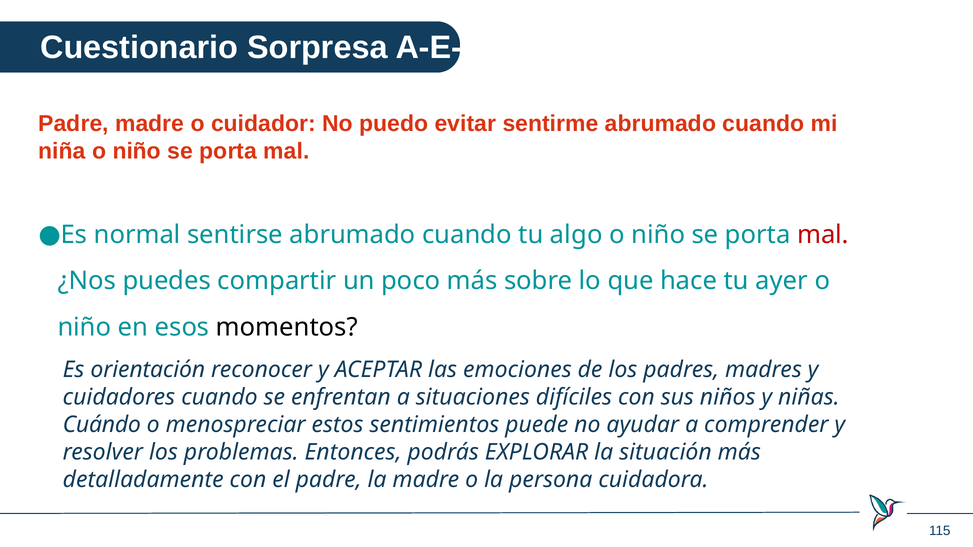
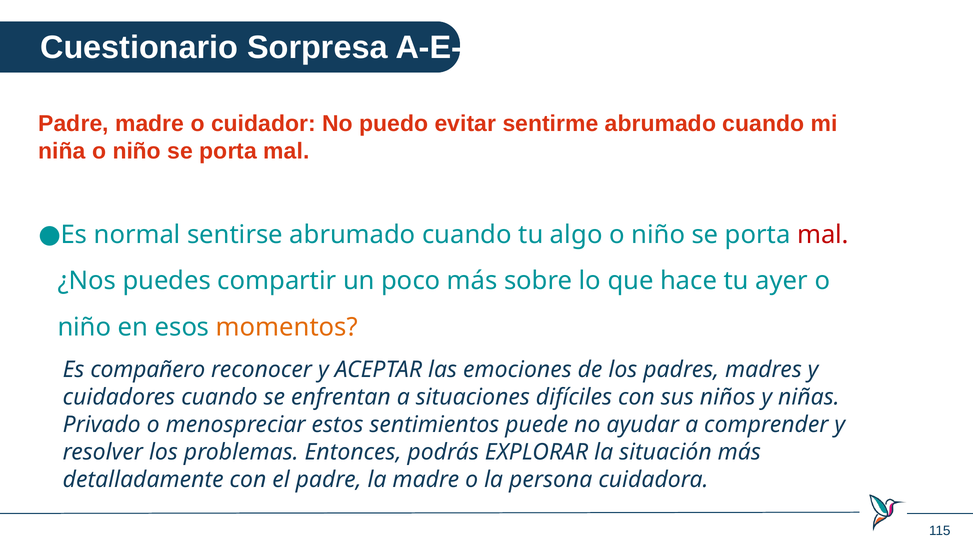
momentos colour: black -> orange
orientación: orientación -> compañero
Cuándo: Cuándo -> Privado
